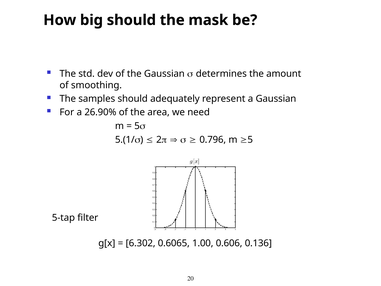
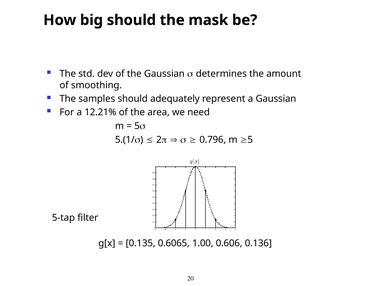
26.90%: 26.90% -> 12.21%
6.302: 6.302 -> 0.135
